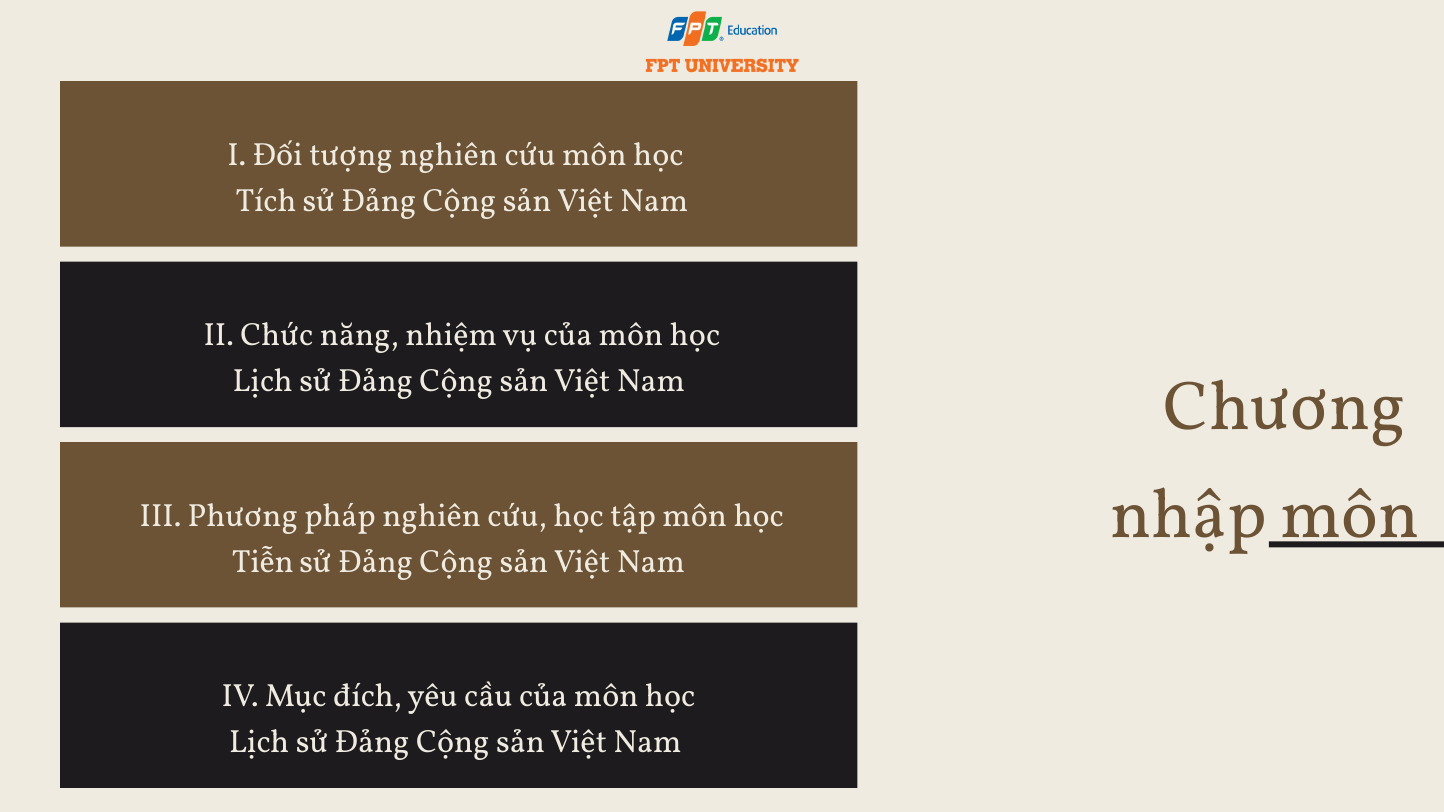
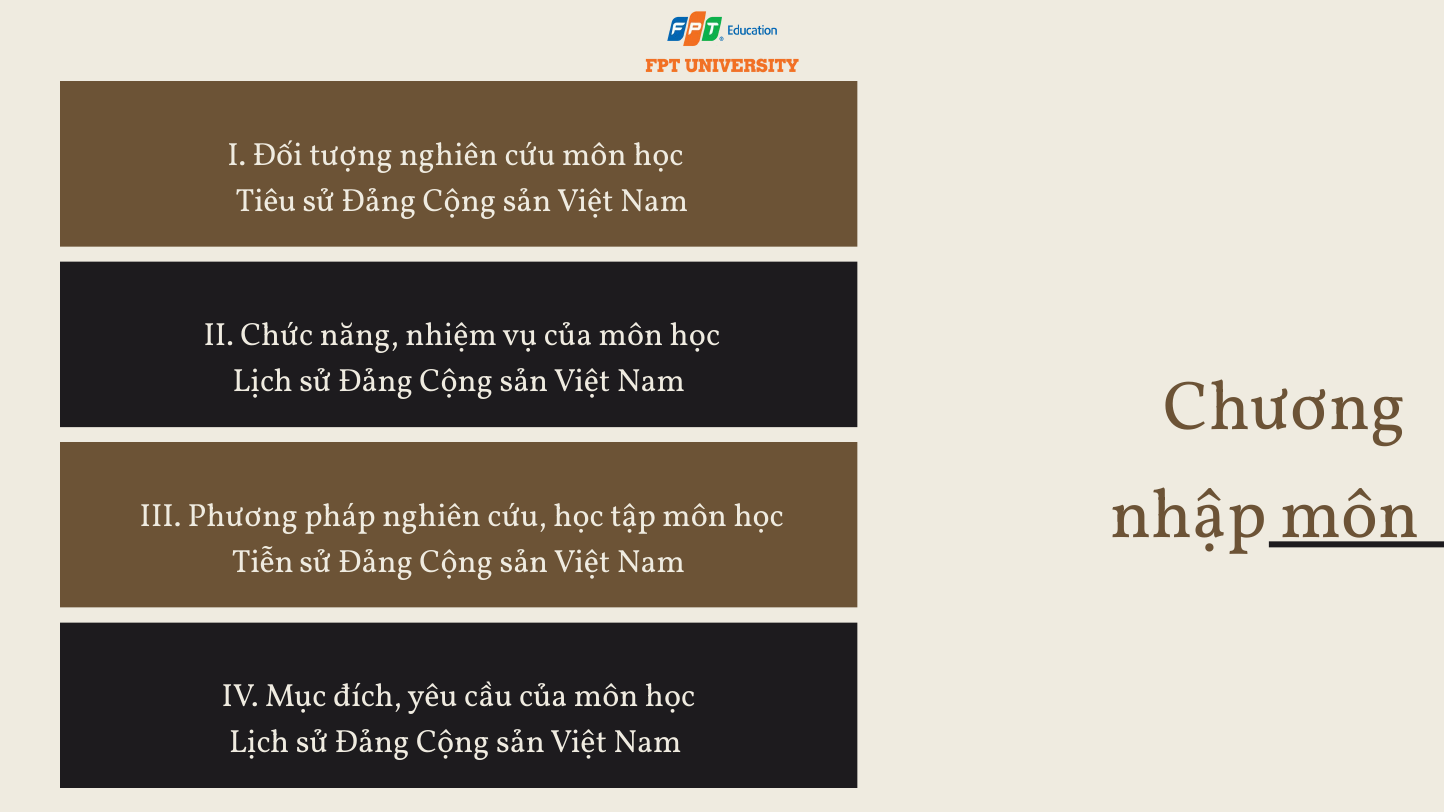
Tích: Tích -> Tiêu
